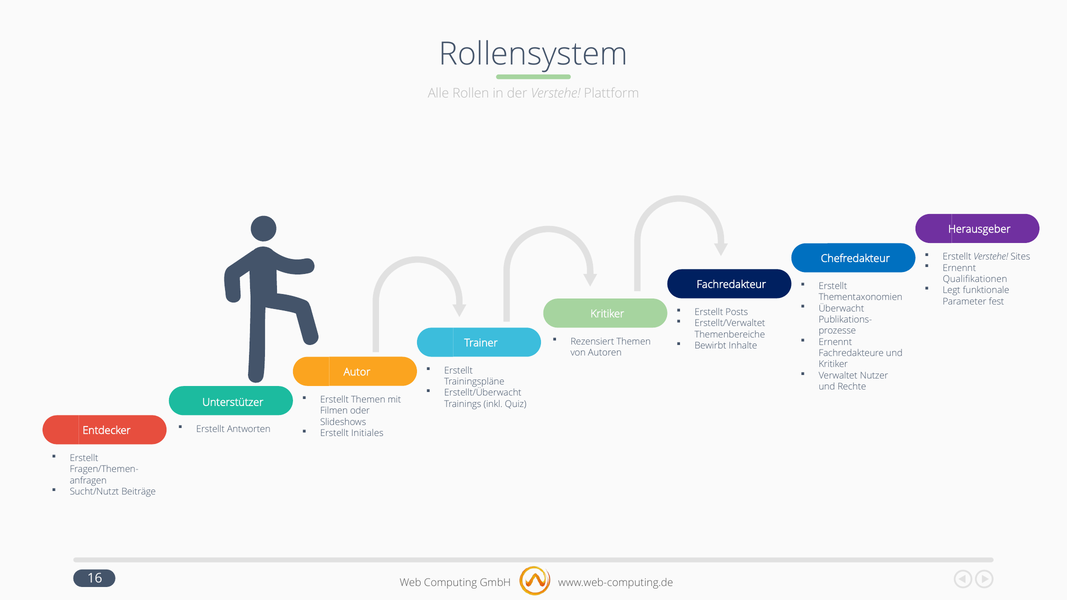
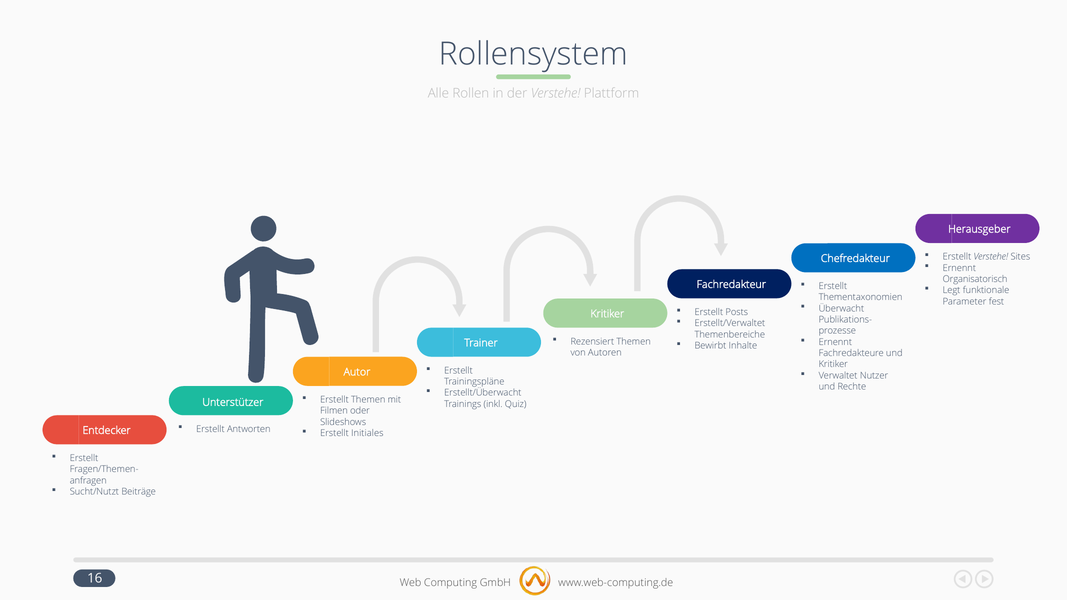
Qualifikationen: Qualifikationen -> Organisatorisch
